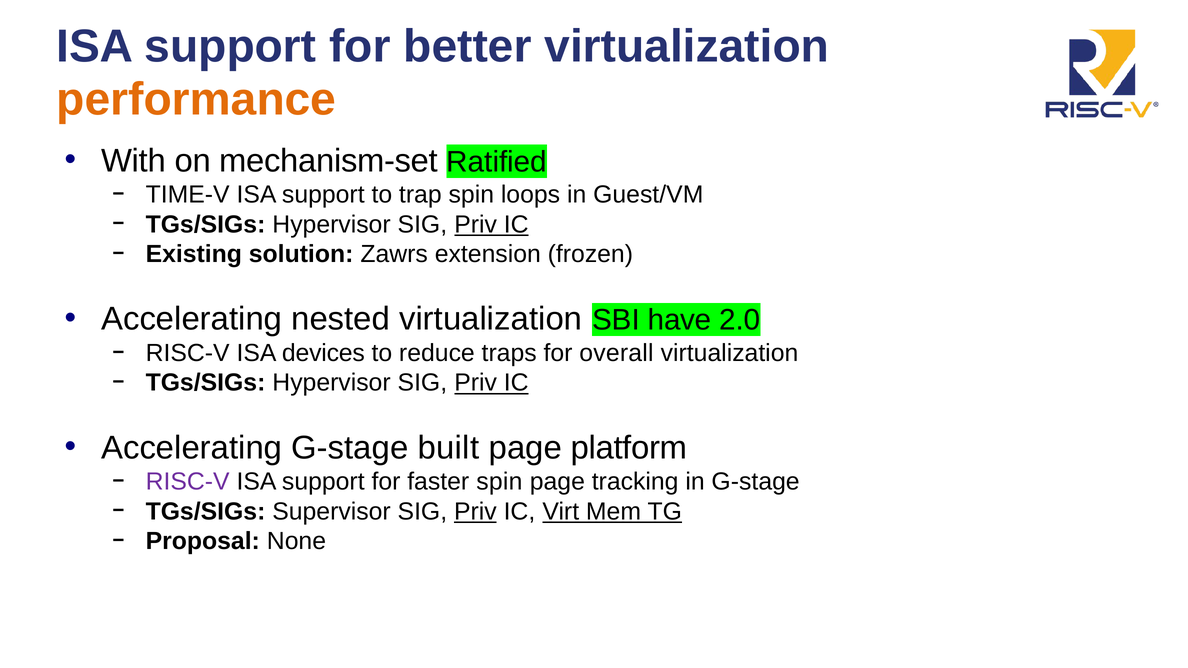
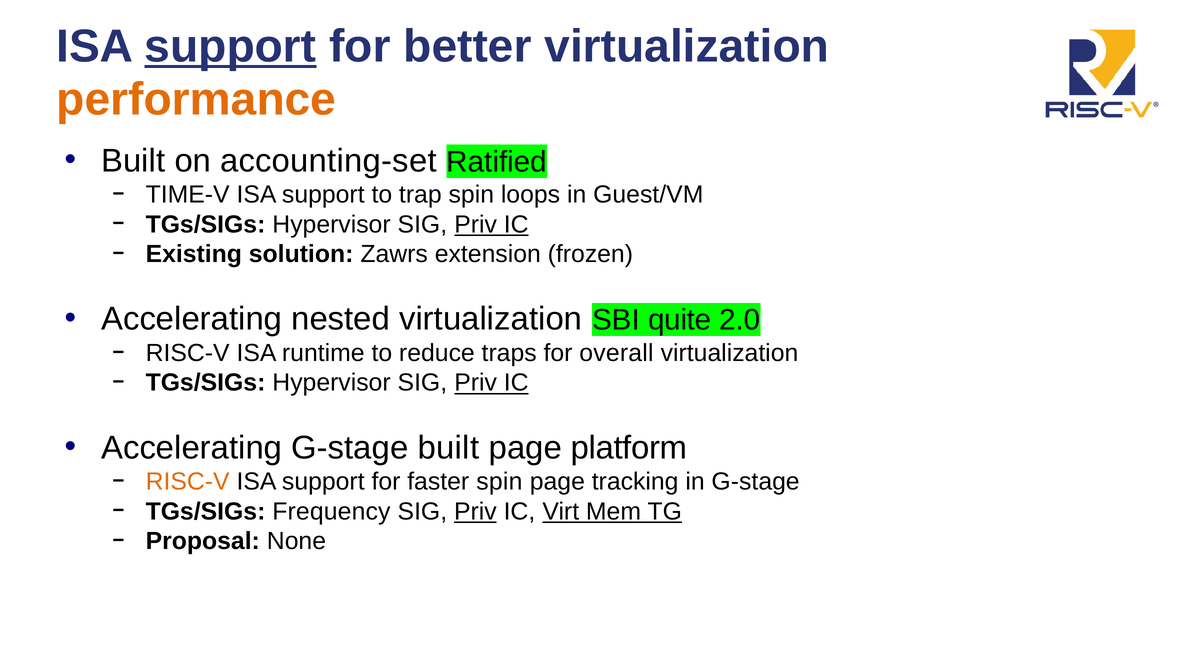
support at (230, 47) underline: none -> present
With at (133, 161): With -> Built
mechanism-set: mechanism-set -> accounting-set
have: have -> quite
devices: devices -> runtime
RISC-V at (188, 482) colour: purple -> orange
Supervisor: Supervisor -> Frequency
